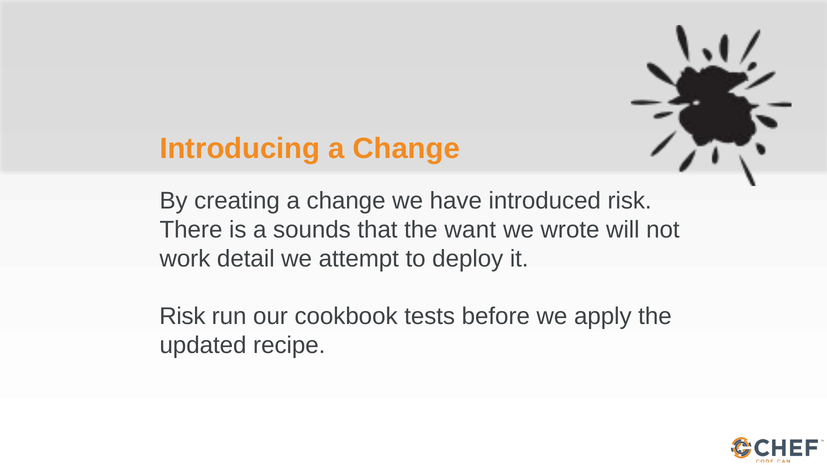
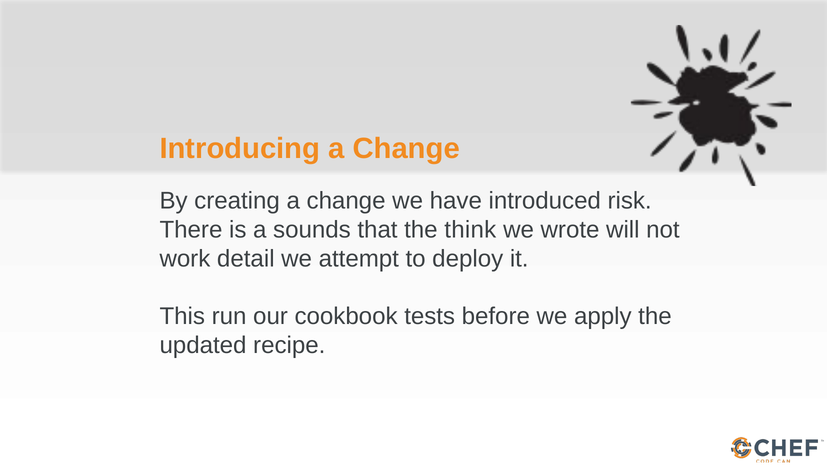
want: want -> think
Risk at (182, 317): Risk -> This
